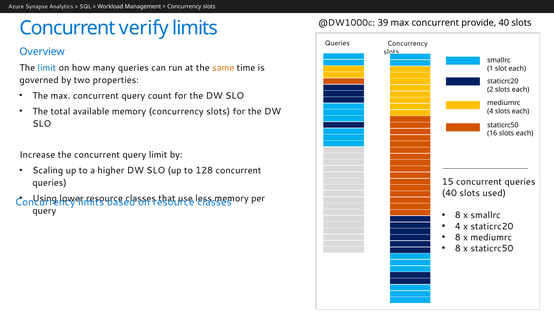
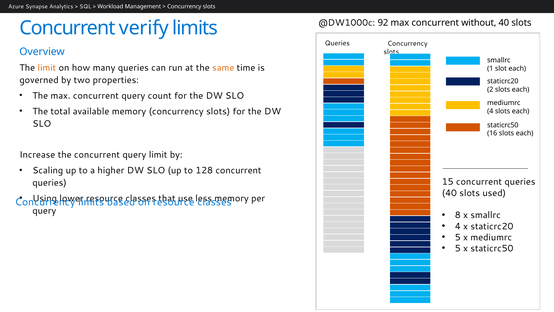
39: 39 -> 92
provide: provide -> without
limit at (47, 68) colour: blue -> orange
8 at (458, 237): 8 -> 5
8 at (458, 248): 8 -> 5
